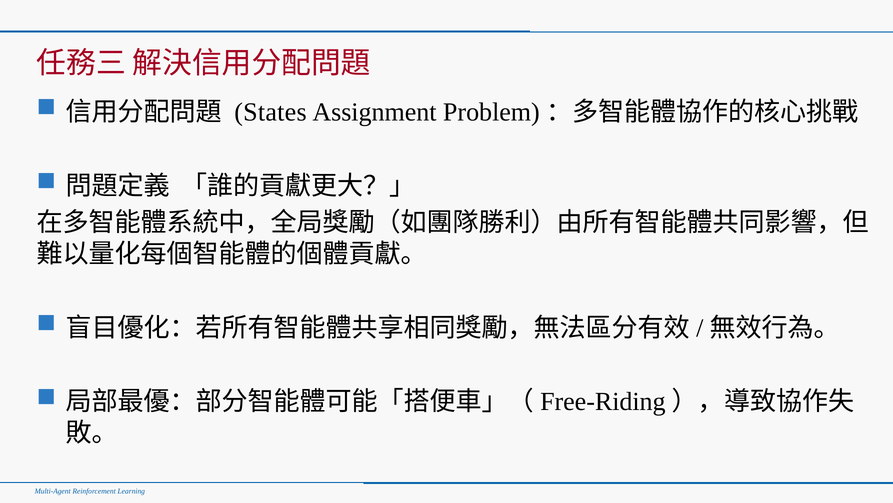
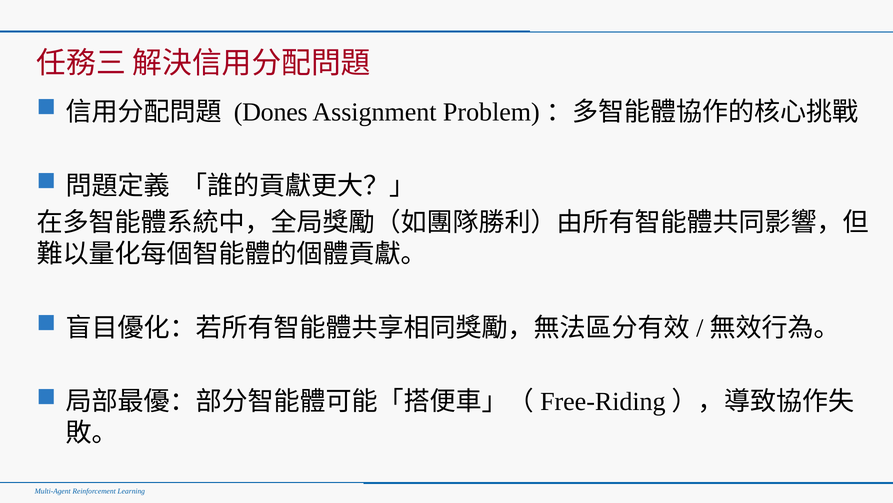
States: States -> Dones
